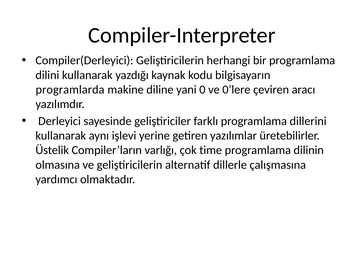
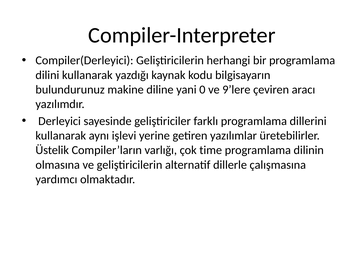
programlarda: programlarda -> bulundurunuz
0’lere: 0’lere -> 9’lere
